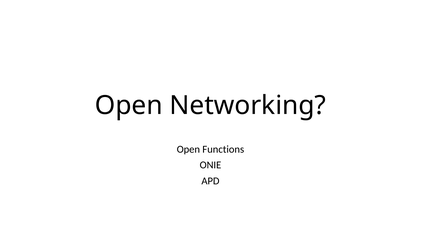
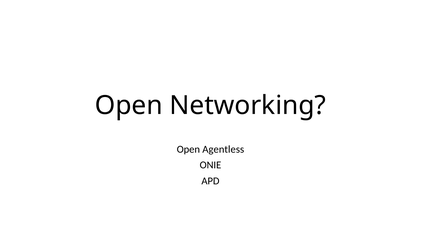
Functions: Functions -> Agentless
